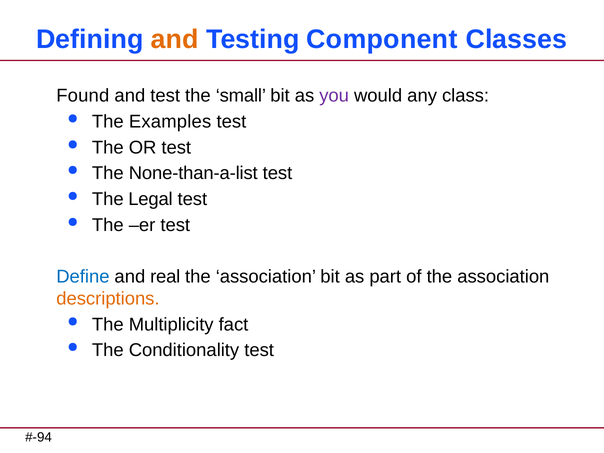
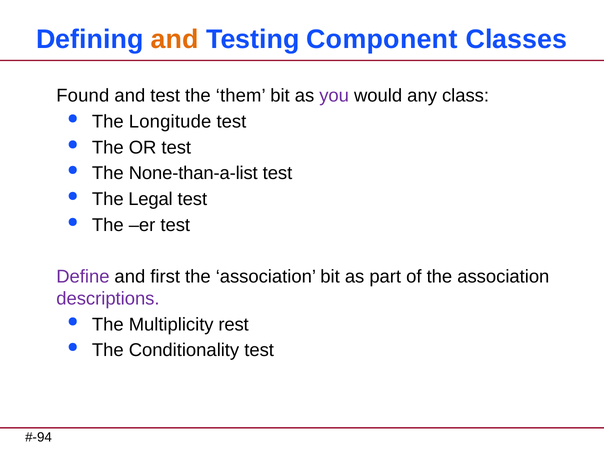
small: small -> them
Examples: Examples -> Longitude
Define colour: blue -> purple
real: real -> first
descriptions colour: orange -> purple
fact: fact -> rest
